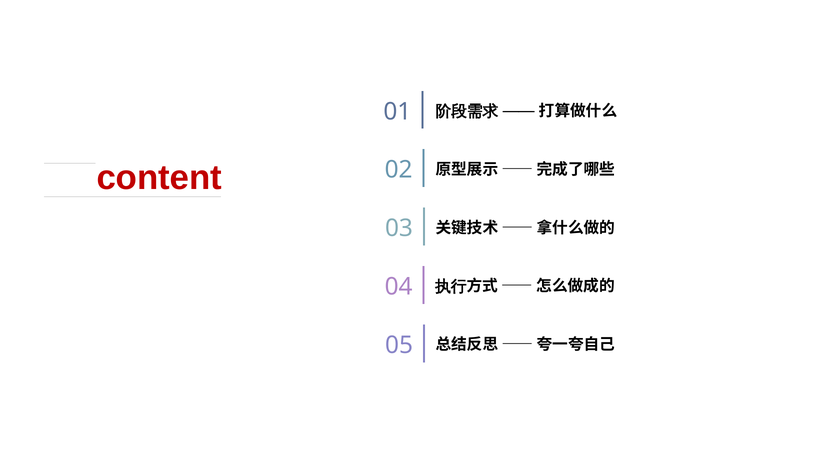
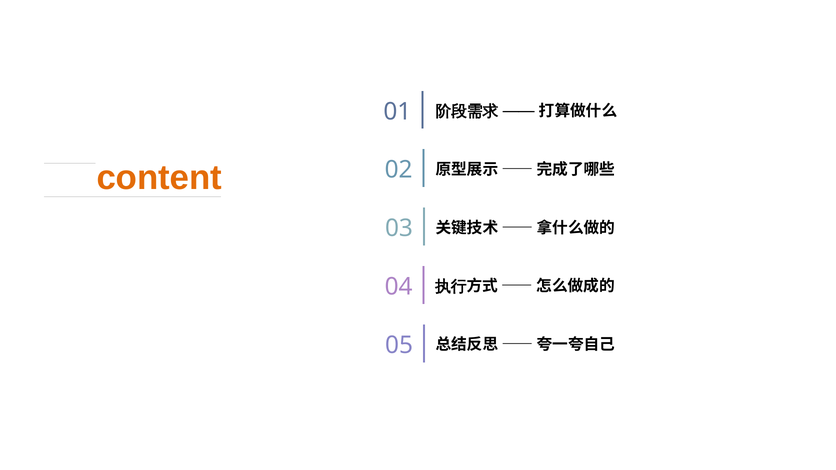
content colour: red -> orange
